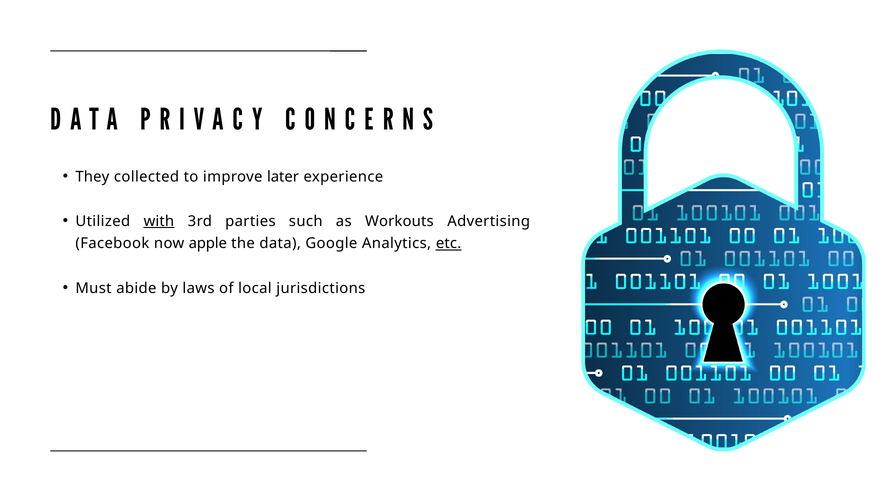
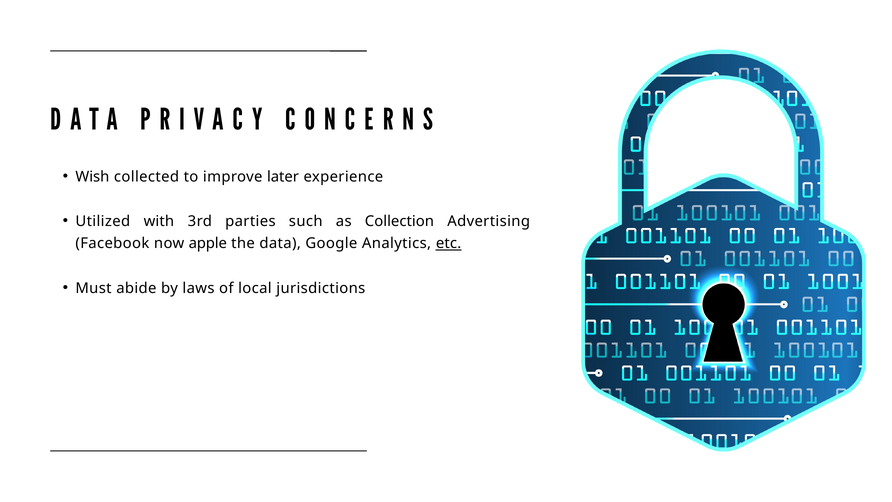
They: They -> Wish
with underline: present -> none
Workouts: Workouts -> Collection
